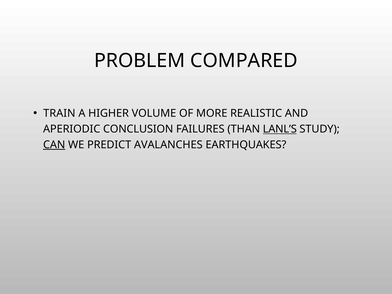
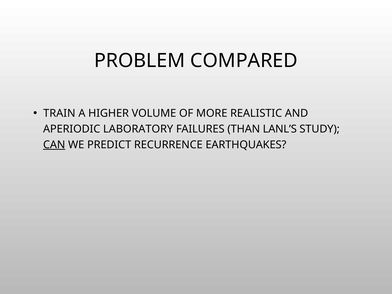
CONCLUSION: CONCLUSION -> LABORATORY
LANL’S underline: present -> none
AVALANCHES: AVALANCHES -> RECURRENCE
